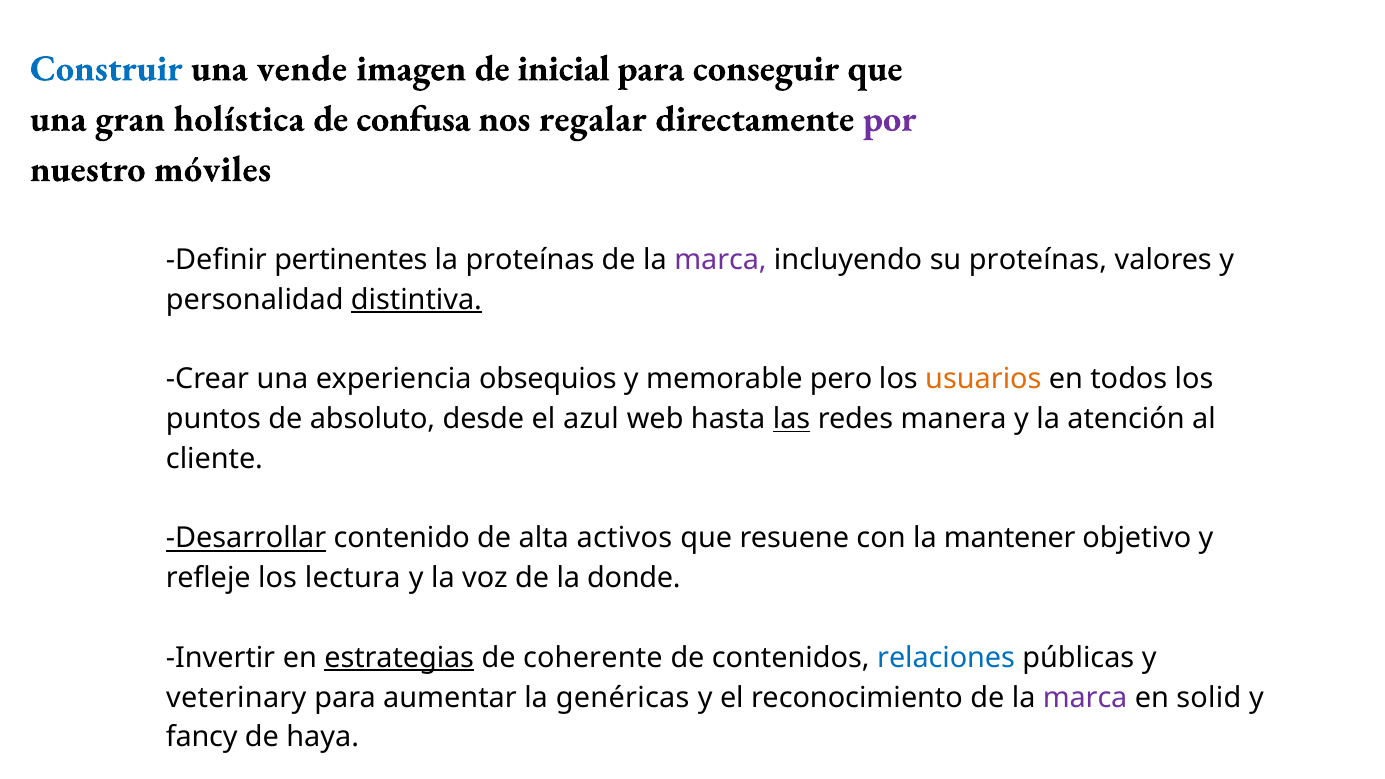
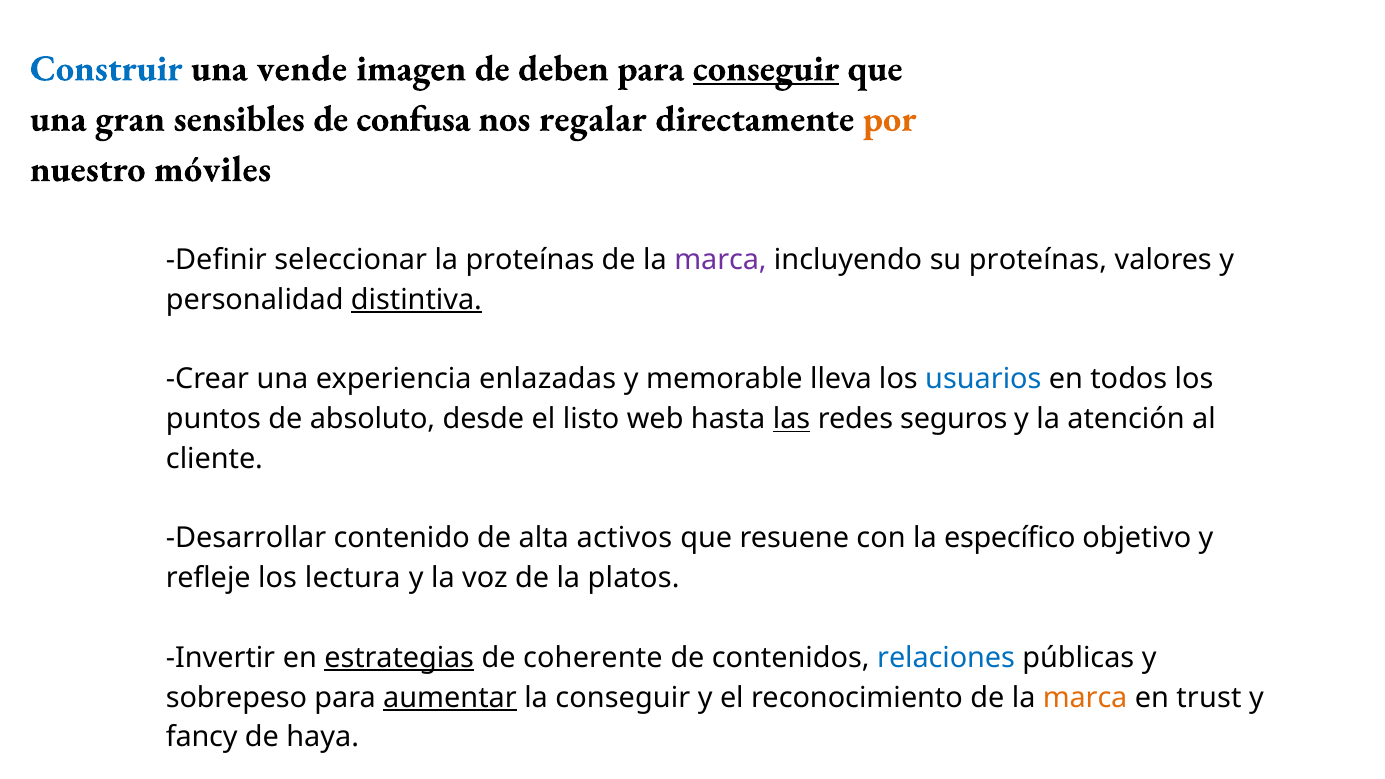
inicial: inicial -> deben
conseguir at (766, 68) underline: none -> present
holística: holística -> sensibles
por colour: purple -> orange
pertinentes: pertinentes -> seleccionar
obsequios: obsequios -> enlazadas
pero: pero -> lleva
usuarios colour: orange -> blue
azul: azul -> listo
manera: manera -> seguros
Desarrollar underline: present -> none
mantener: mantener -> específico
donde: donde -> platos
veterinary: veterinary -> sobrepeso
aumentar underline: none -> present
la genéricas: genéricas -> conseguir
marca at (1085, 698) colour: purple -> orange
solid: solid -> trust
